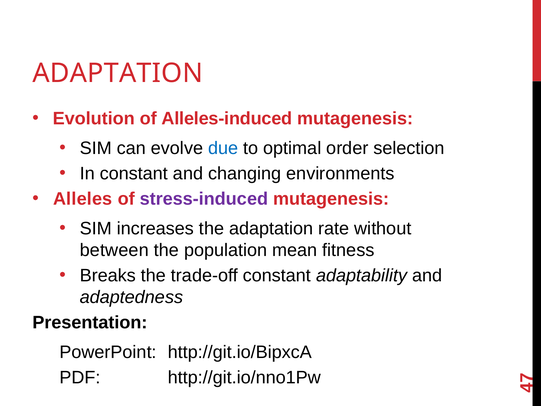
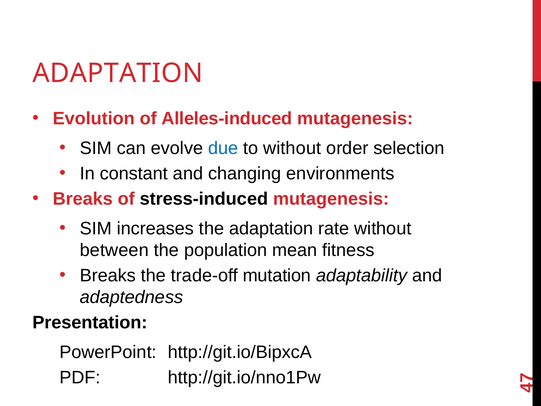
to optimal: optimal -> without
Alleles at (83, 199): Alleles -> Breaks
stress-induced colour: purple -> black
trade-off constant: constant -> mutation
